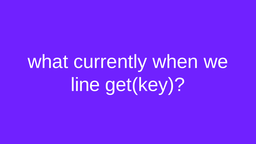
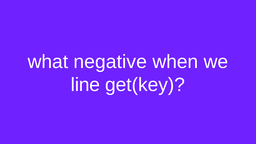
currently: currently -> negative
